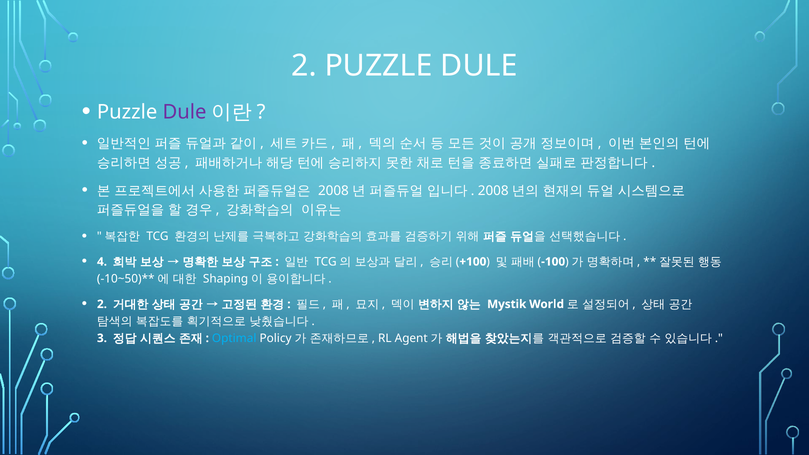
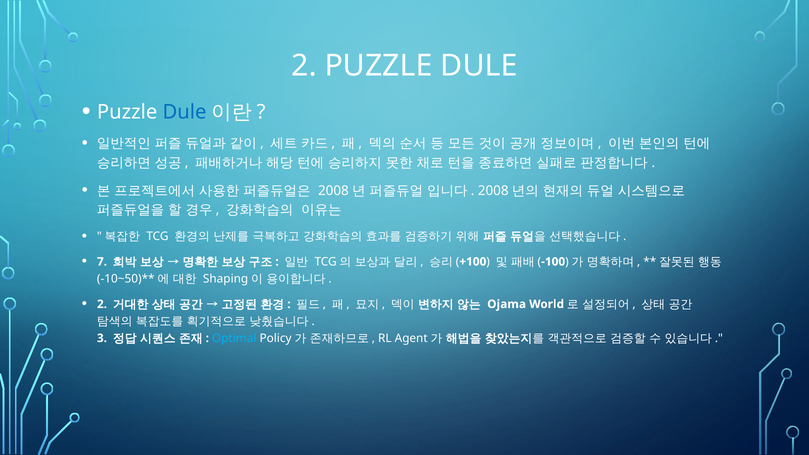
Dule at (185, 112) colour: purple -> blue
4: 4 -> 7
Mystik: Mystik -> Ojama
